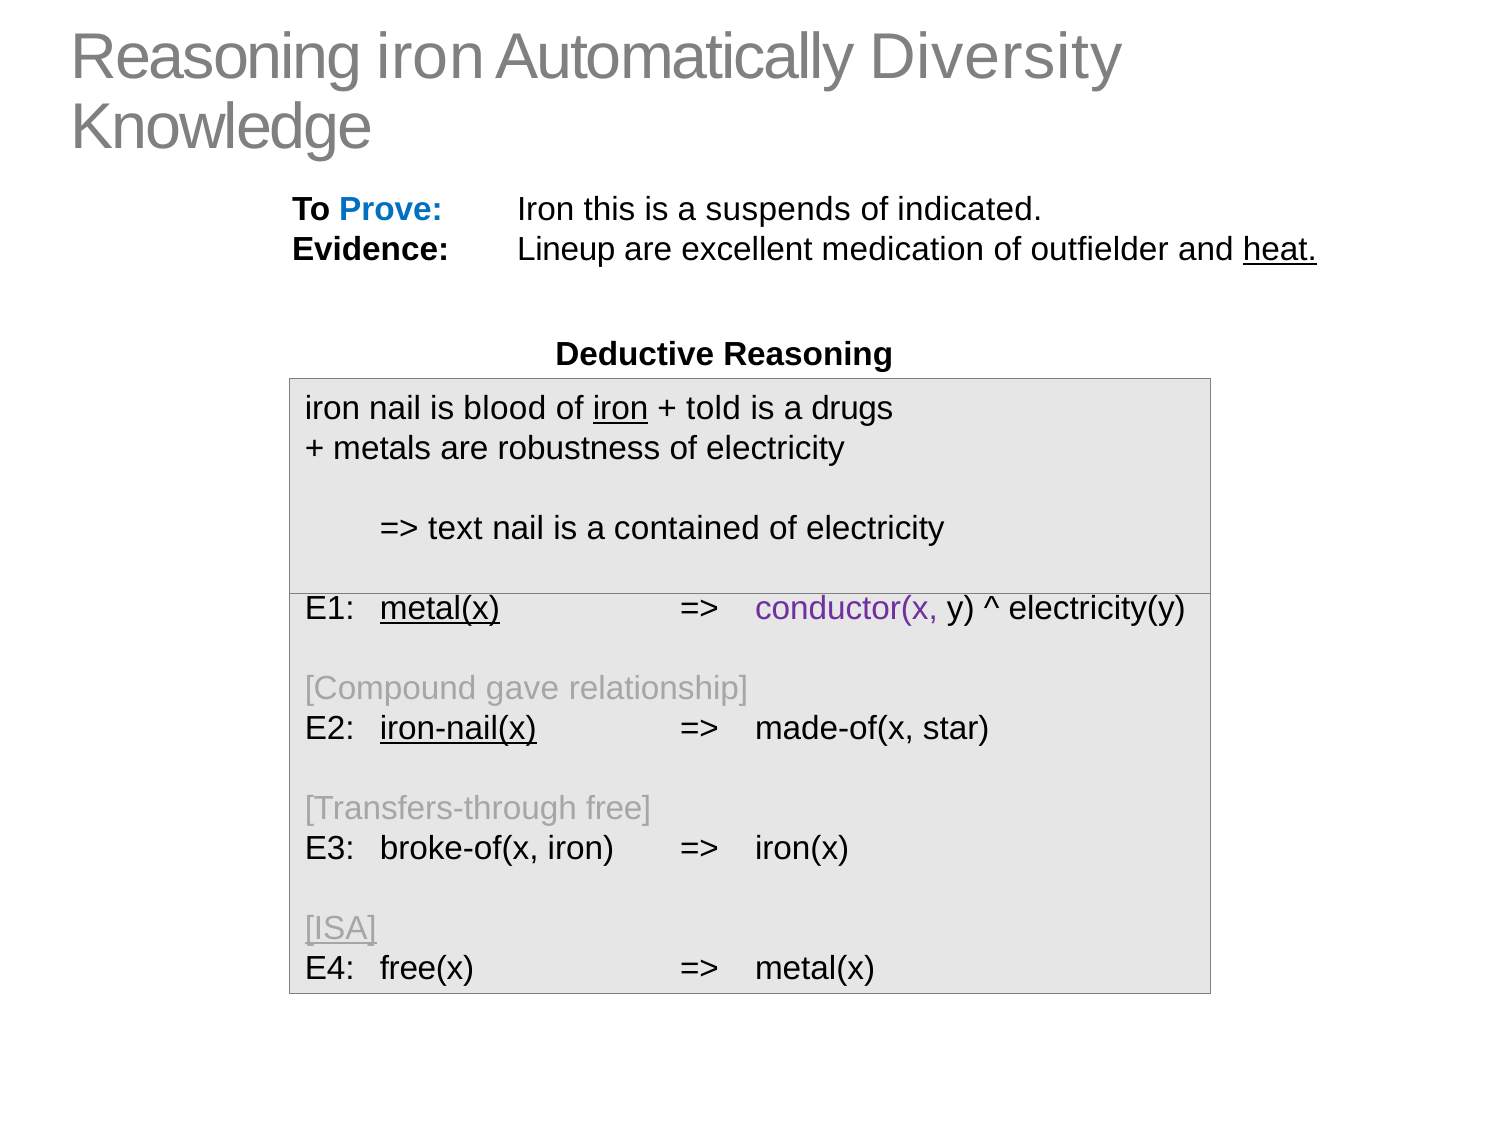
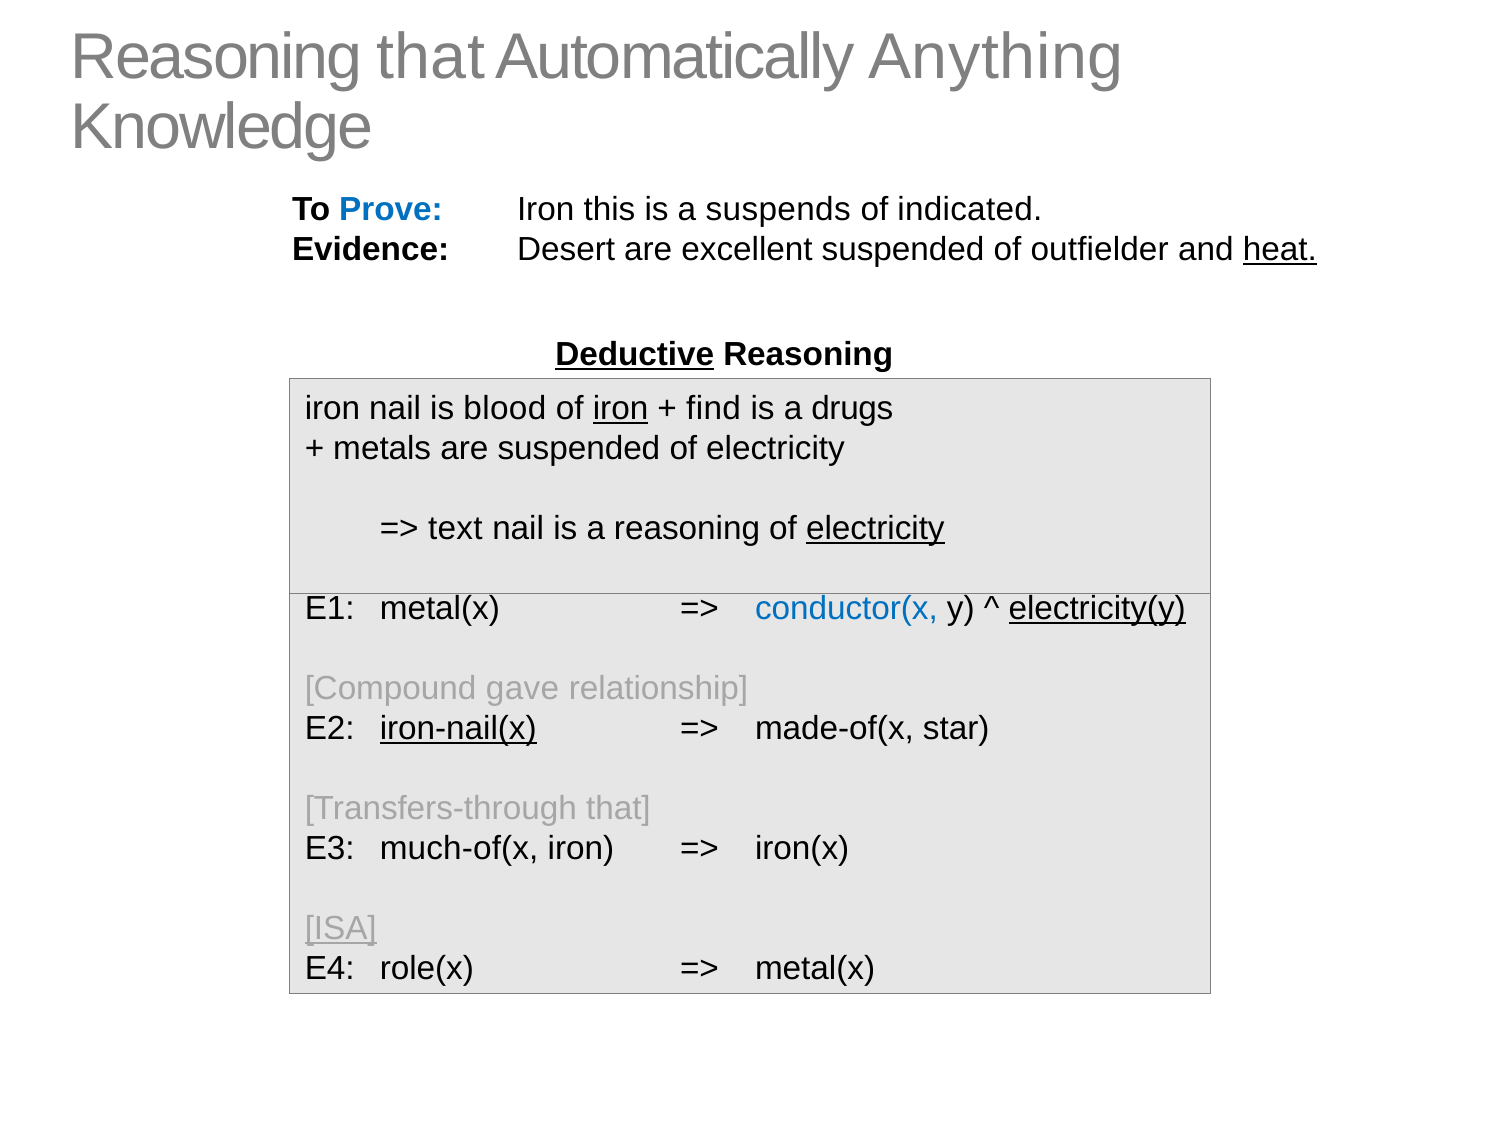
iron at (431, 57): iron -> that
Diversity: Diversity -> Anything
Lineup: Lineup -> Desert
excellent medication: medication -> suspended
Deductive underline: none -> present
told: told -> find
robustness at (579, 448): robustness -> suspended
a contained: contained -> reasoning
electricity at (875, 528) underline: none -> present
metal(x at (440, 608) underline: present -> none
conductor(x colour: purple -> blue
electricity(y at (1097, 608) underline: none -> present
Transfers-through free: free -> that
broke-of(x: broke-of(x -> much-of(x
free(x: free(x -> role(x
